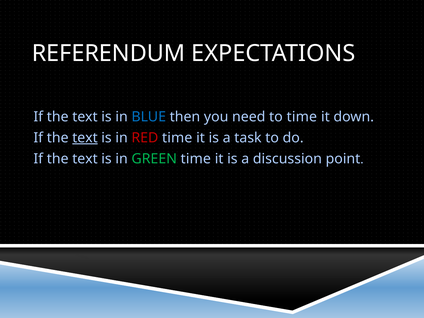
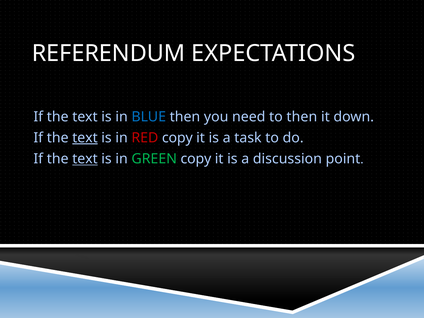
to time: time -> then
RED time: time -> copy
text at (85, 159) underline: none -> present
GREEN time: time -> copy
